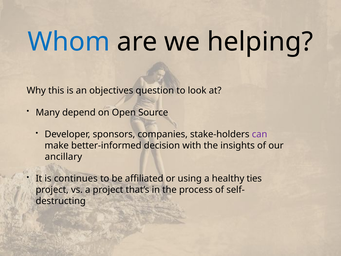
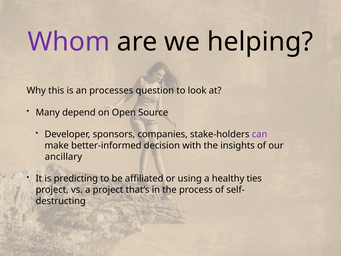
Whom colour: blue -> purple
objectives: objectives -> processes
continues: continues -> predicting
